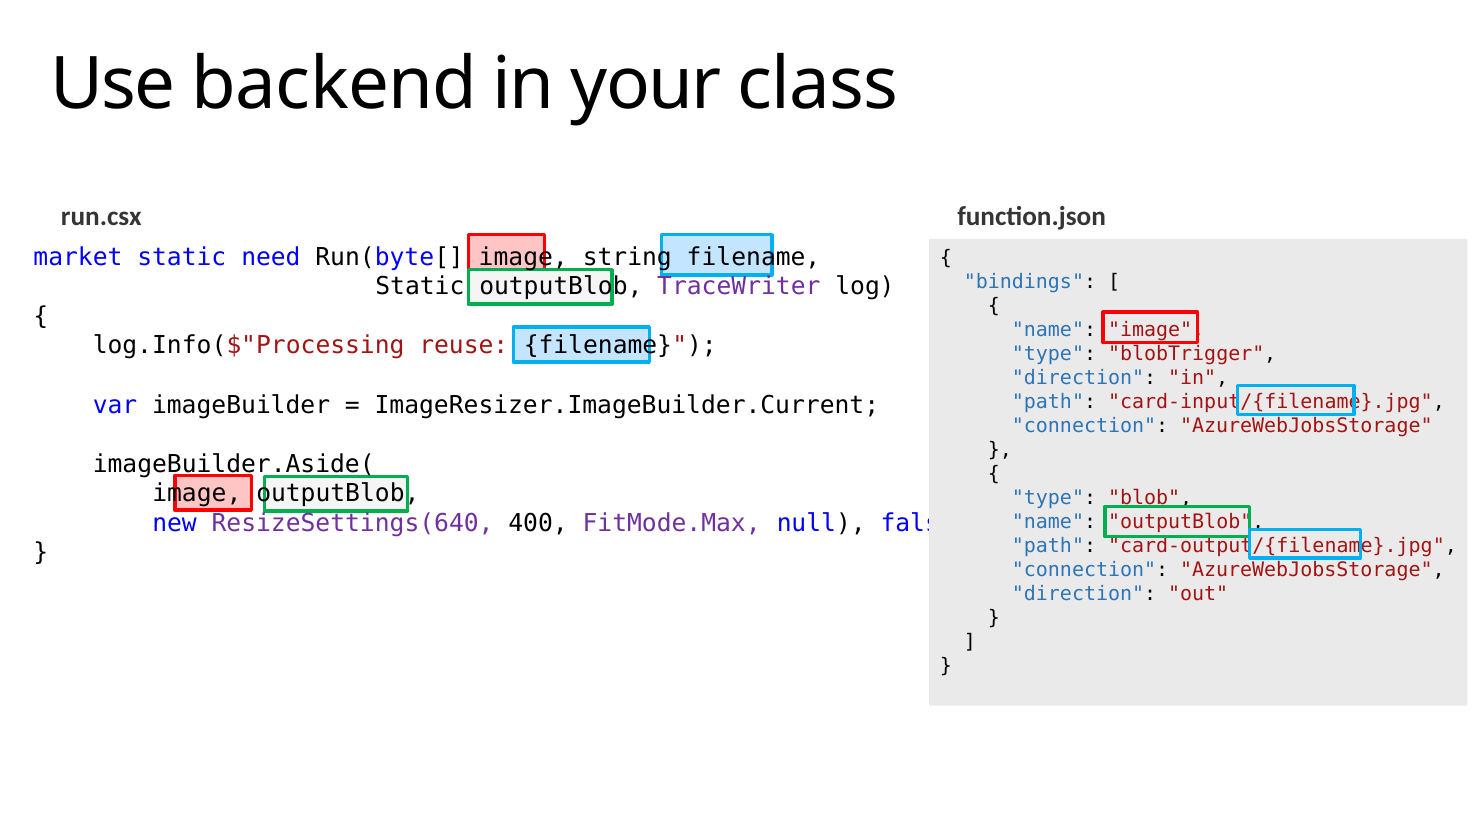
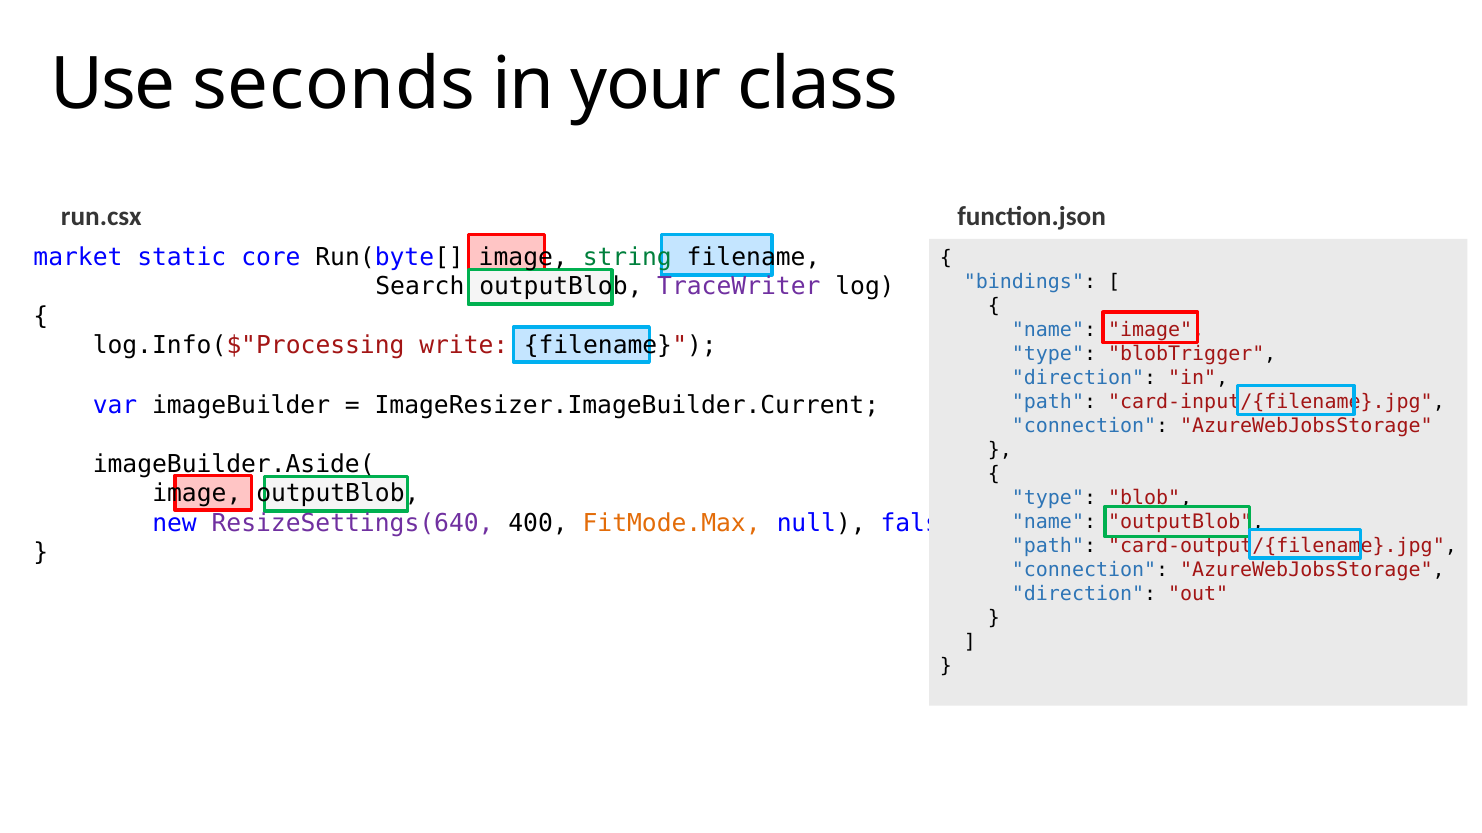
backend: backend -> seconds
need: need -> core
string colour: black -> green
Static at (420, 287): Static -> Search
reuse: reuse -> write
FitMode.Max colour: purple -> orange
